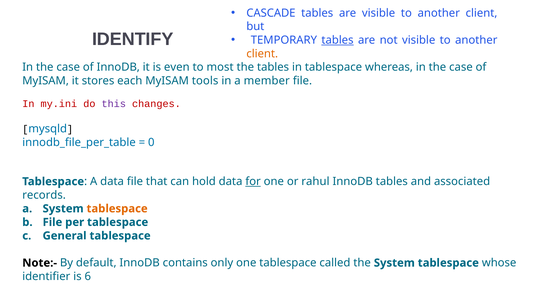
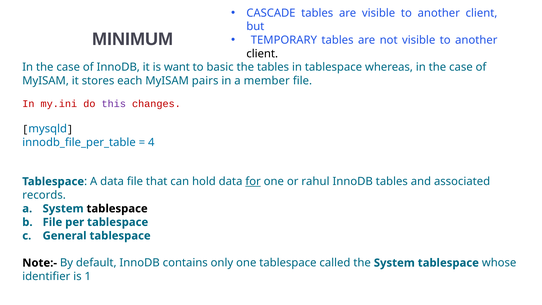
IDENTIFY: IDENTIFY -> MINIMUM
tables at (338, 40) underline: present -> none
client at (262, 54) colour: orange -> black
even: even -> want
most: most -> basic
tools: tools -> pairs
0: 0 -> 4
tablespace at (117, 209) colour: orange -> black
6: 6 -> 1
